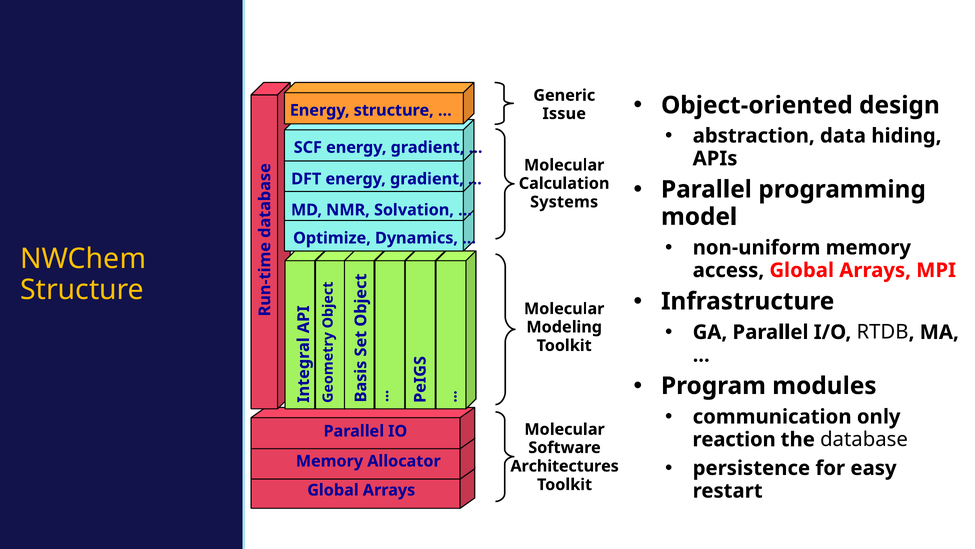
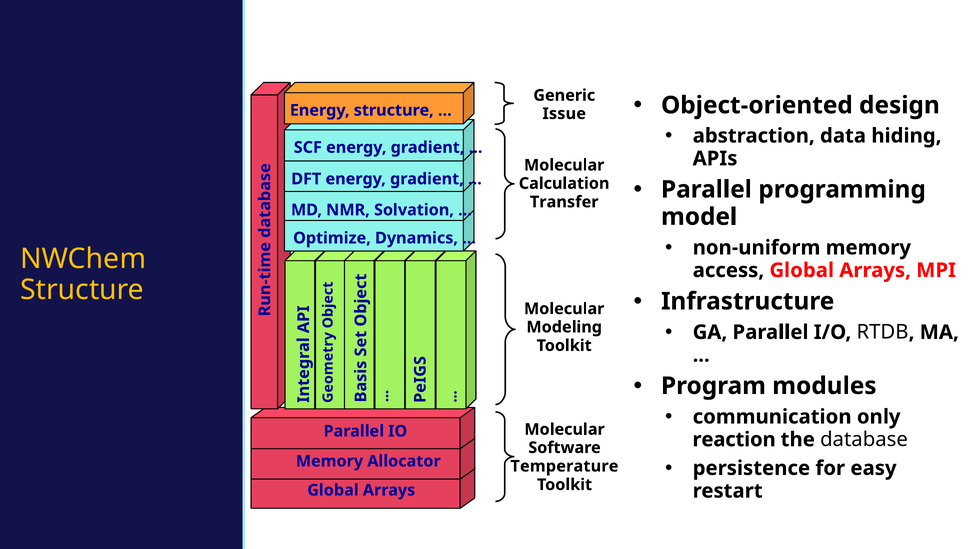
Systems: Systems -> Transfer
Architectures: Architectures -> Temperature
